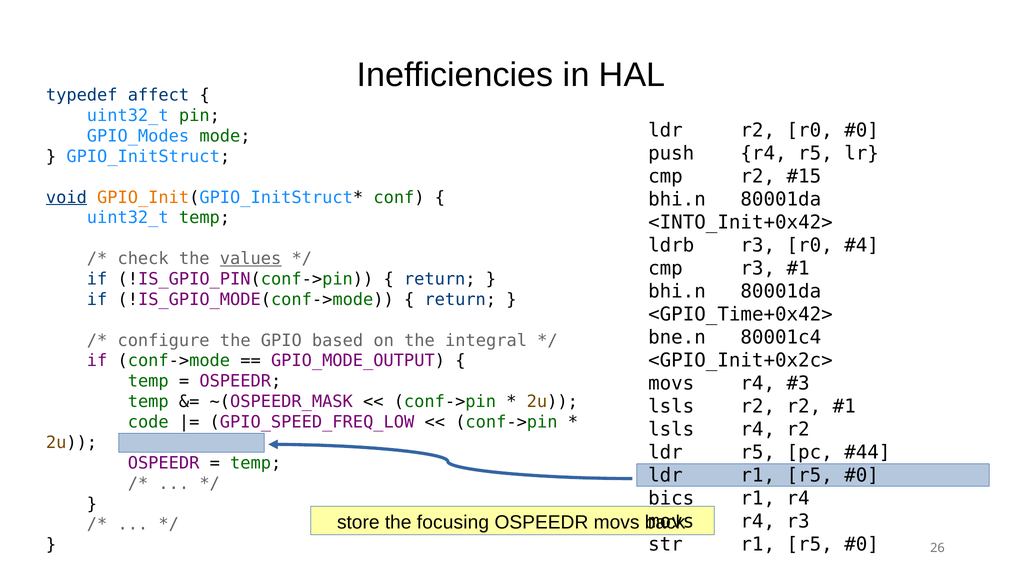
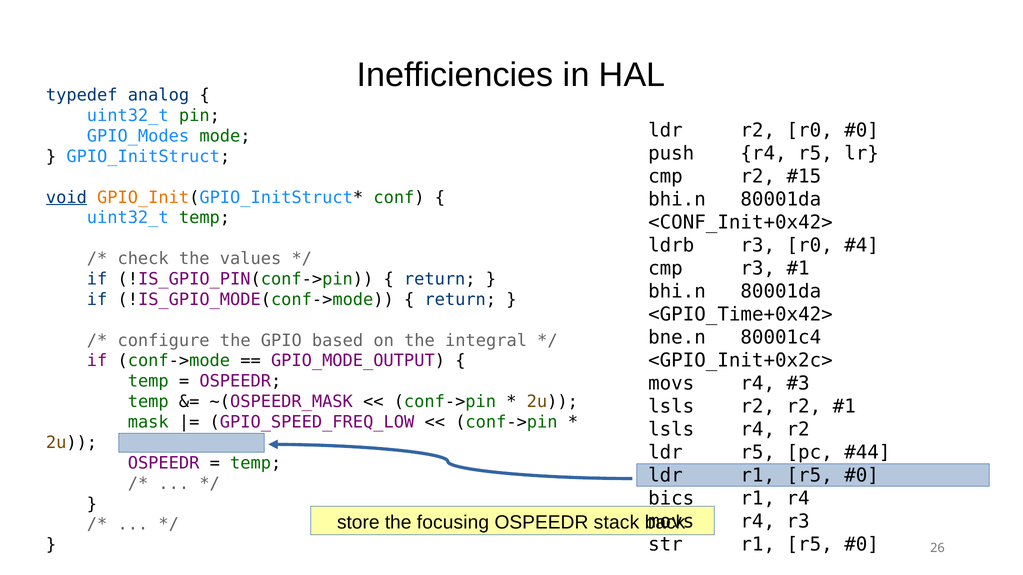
affect: affect -> analog
<INTO_Init+0x42>: <INTO_Init+0x42> -> <CONF_Init+0x42>
values underline: present -> none
code: code -> mask
OSPEEDR movs: movs -> stack
